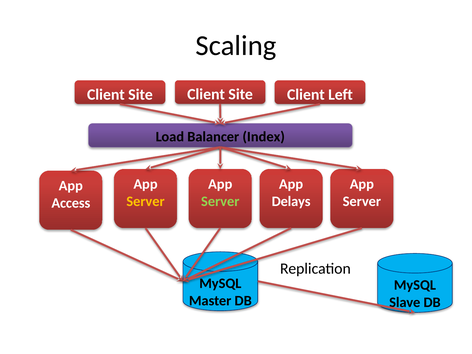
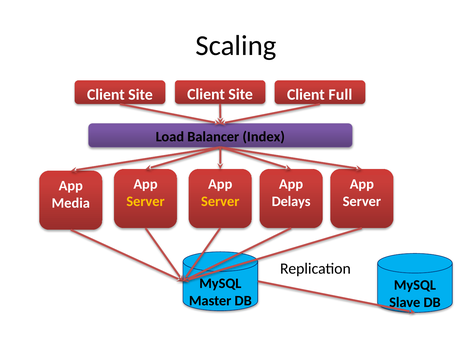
Left: Left -> Full
Server at (220, 201) colour: light green -> yellow
Access: Access -> Media
